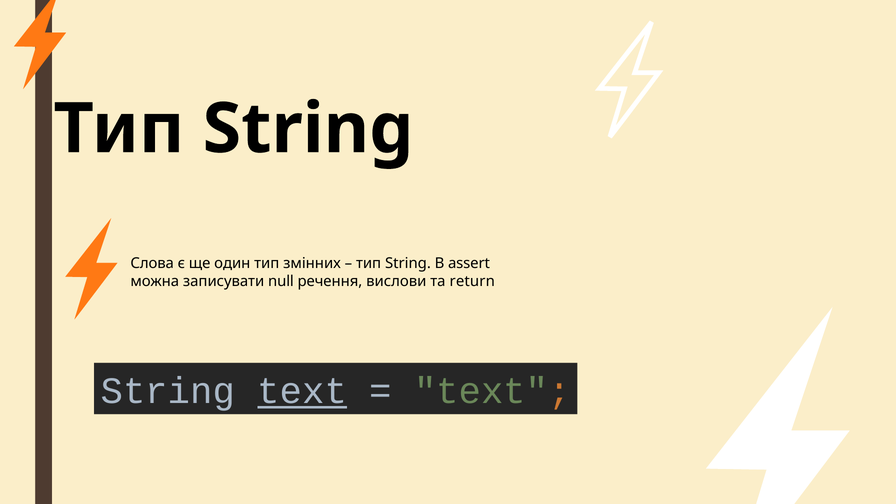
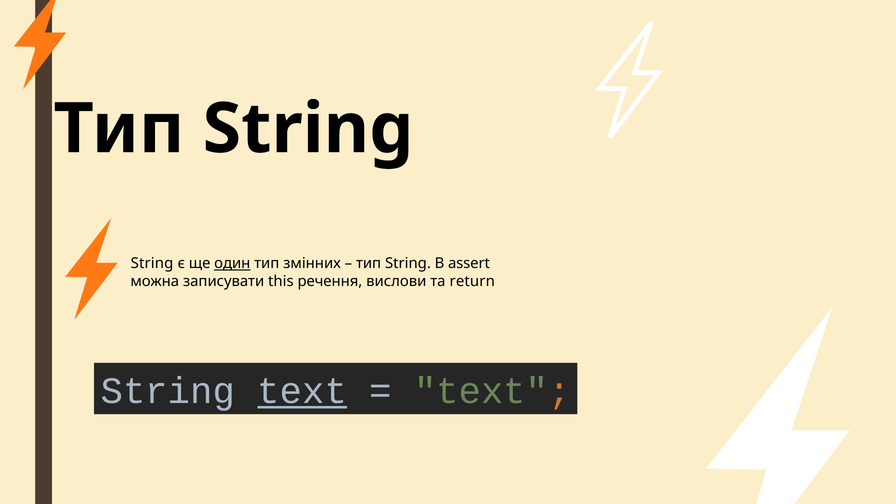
Слова at (152, 263): Слова -> String
один underline: none -> present
null: null -> this
